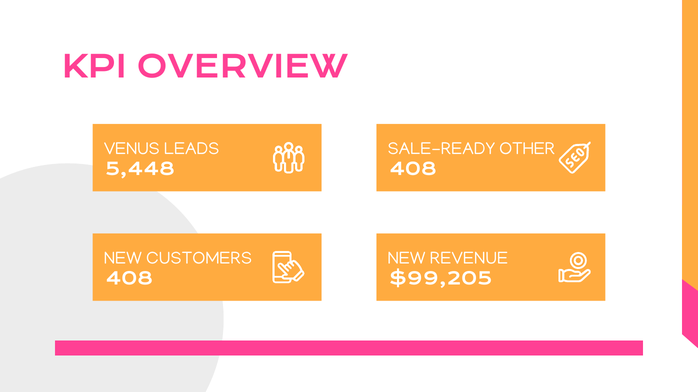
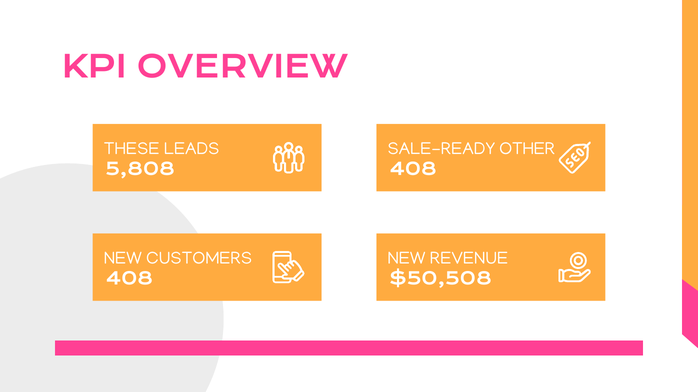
VENUS: VENUS -> THESE
5,448: 5,448 -> 5,808
$99,205: $99,205 -> $50,508
